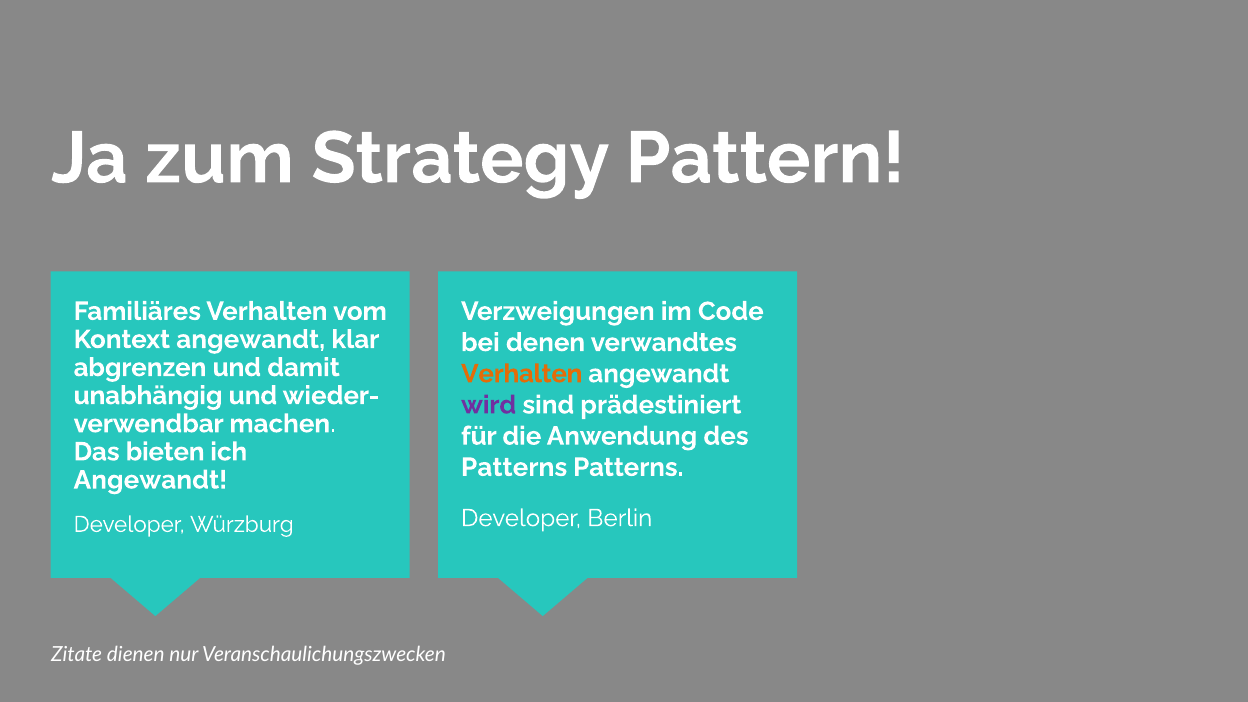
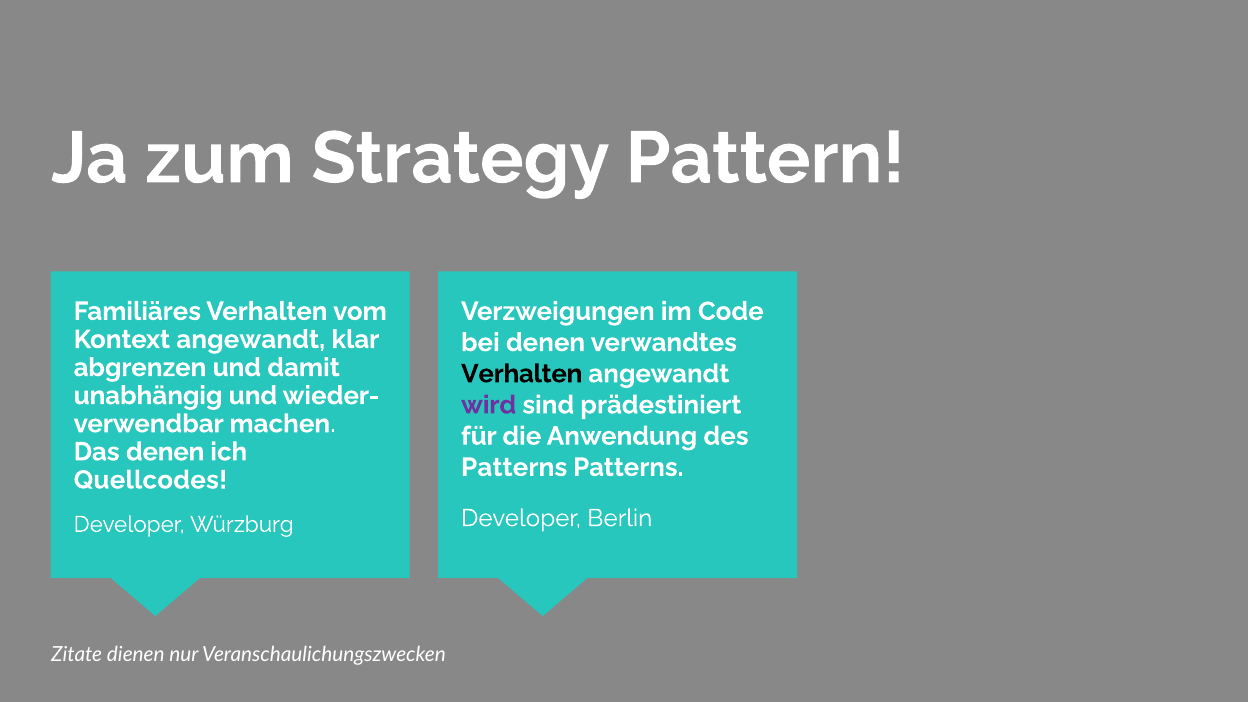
Verhalten at (522, 374) colour: orange -> black
Das bieten: bieten -> denen
Angewandt at (150, 480): Angewandt -> Quellcodes
